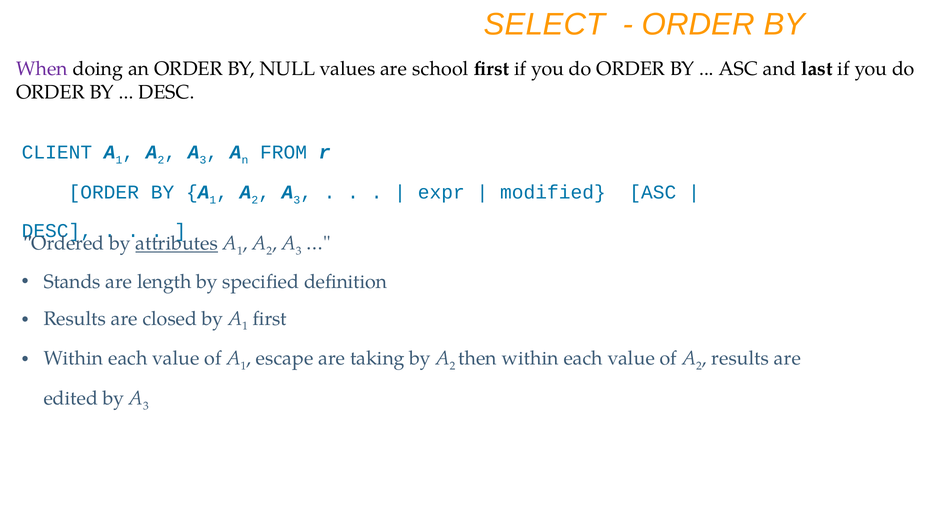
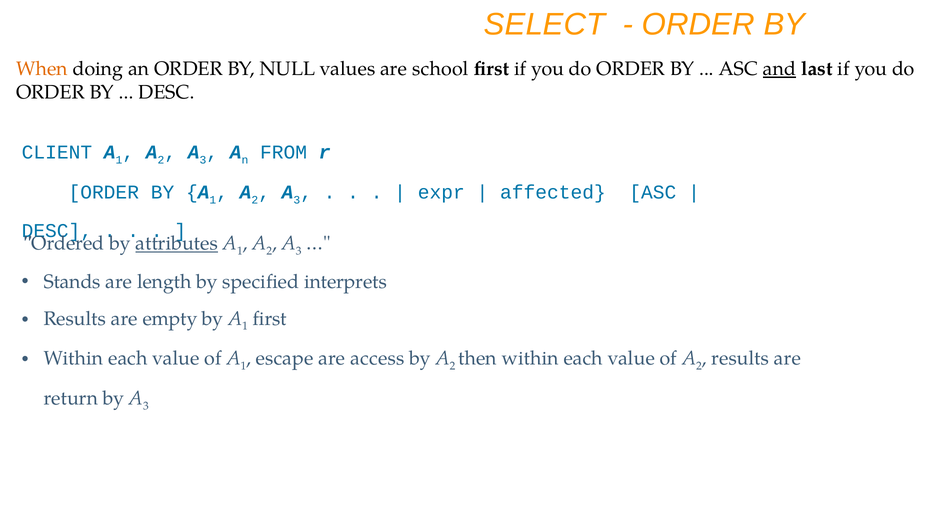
When colour: purple -> orange
and underline: none -> present
modified: modified -> affected
definition: definition -> interprets
closed: closed -> empty
taking: taking -> access
edited: edited -> return
